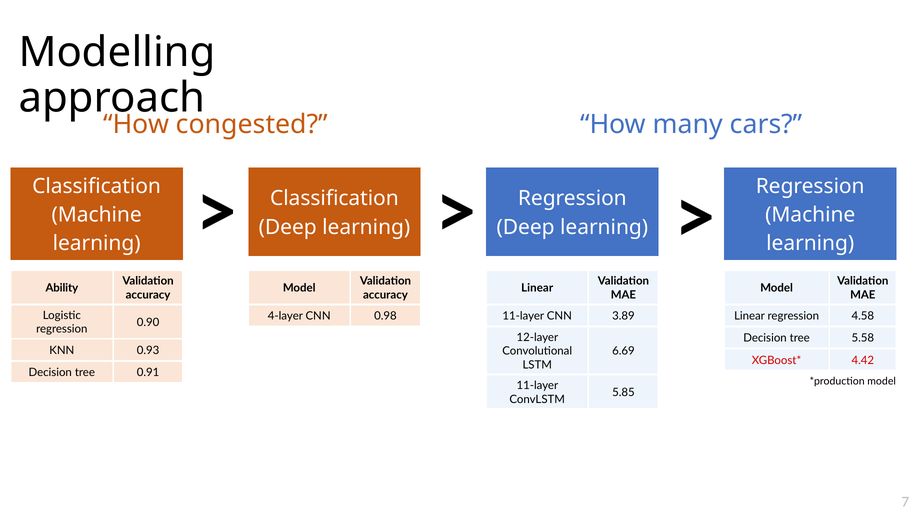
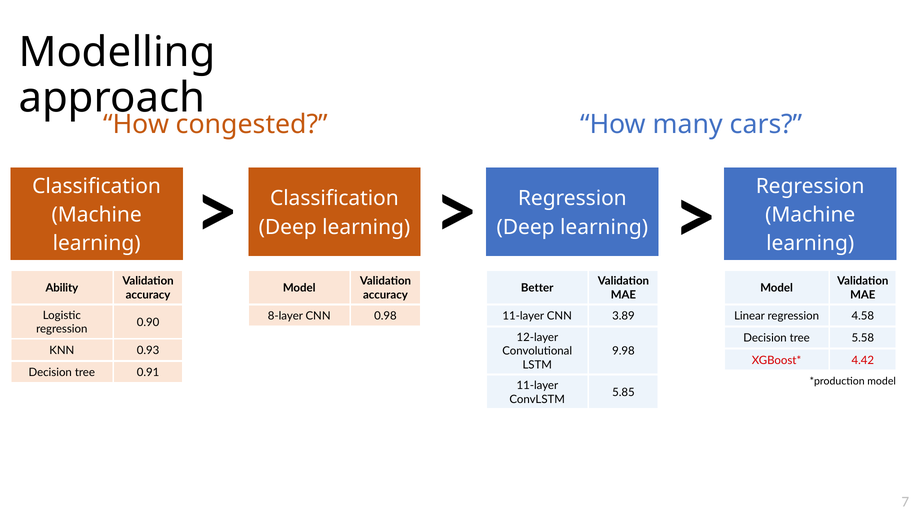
Linear at (537, 288): Linear -> Better
4-layer: 4-layer -> 8-layer
6.69: 6.69 -> 9.98
